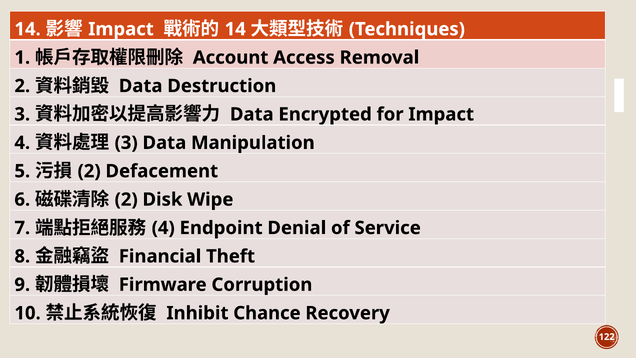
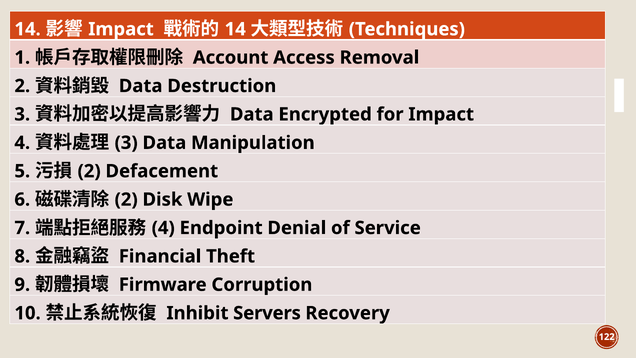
Chance: Chance -> Servers
